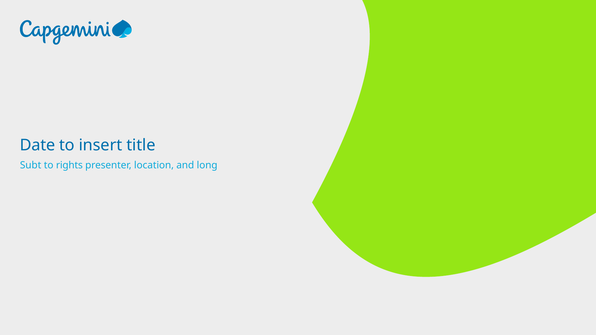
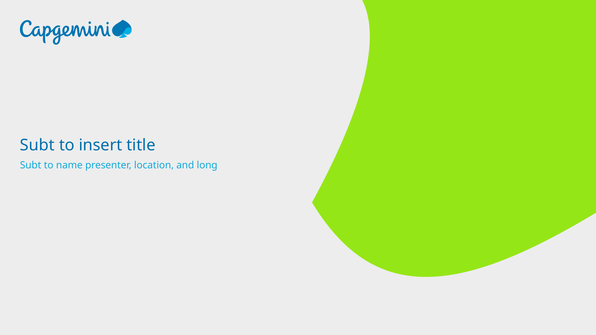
Date at (37, 145): Date -> Subt
rights: rights -> name
